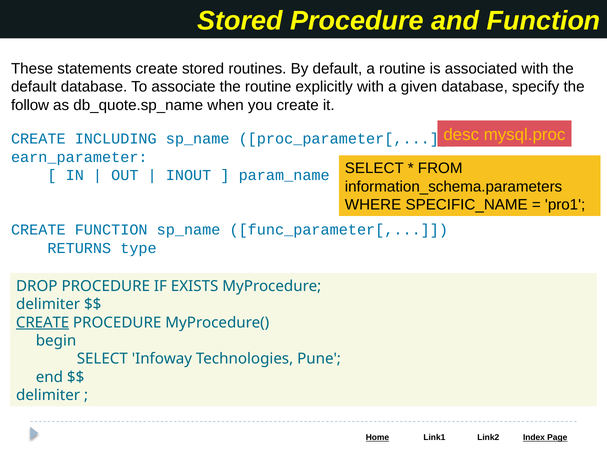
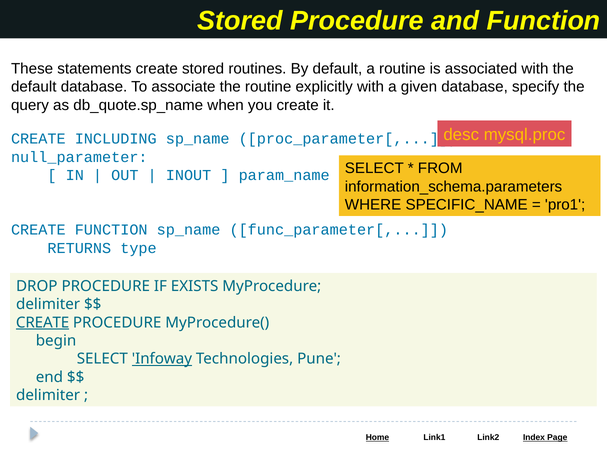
follow: follow -> query
earn_parameter: earn_parameter -> null_parameter
Infoway underline: none -> present
